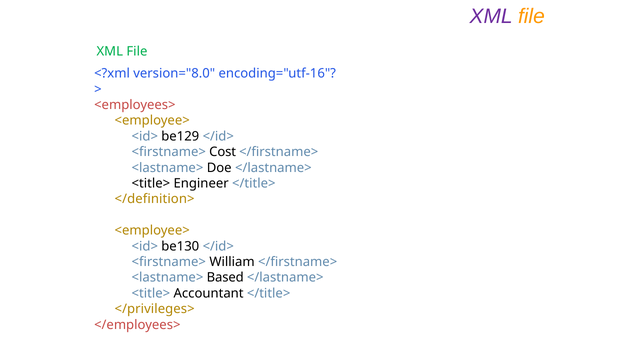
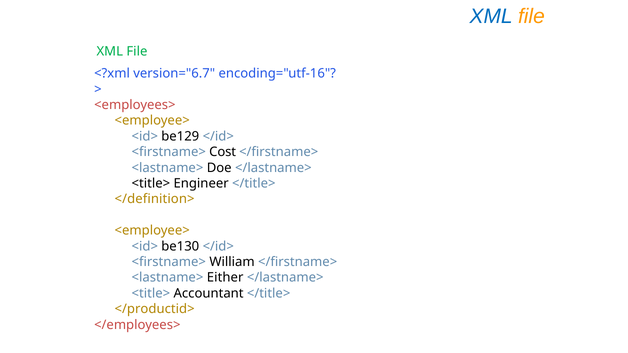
XML at (491, 16) colour: purple -> blue
version="8.0: version="8.0 -> version="6.7
Based: Based -> Either
</privileges>: </privileges> -> </productid>
